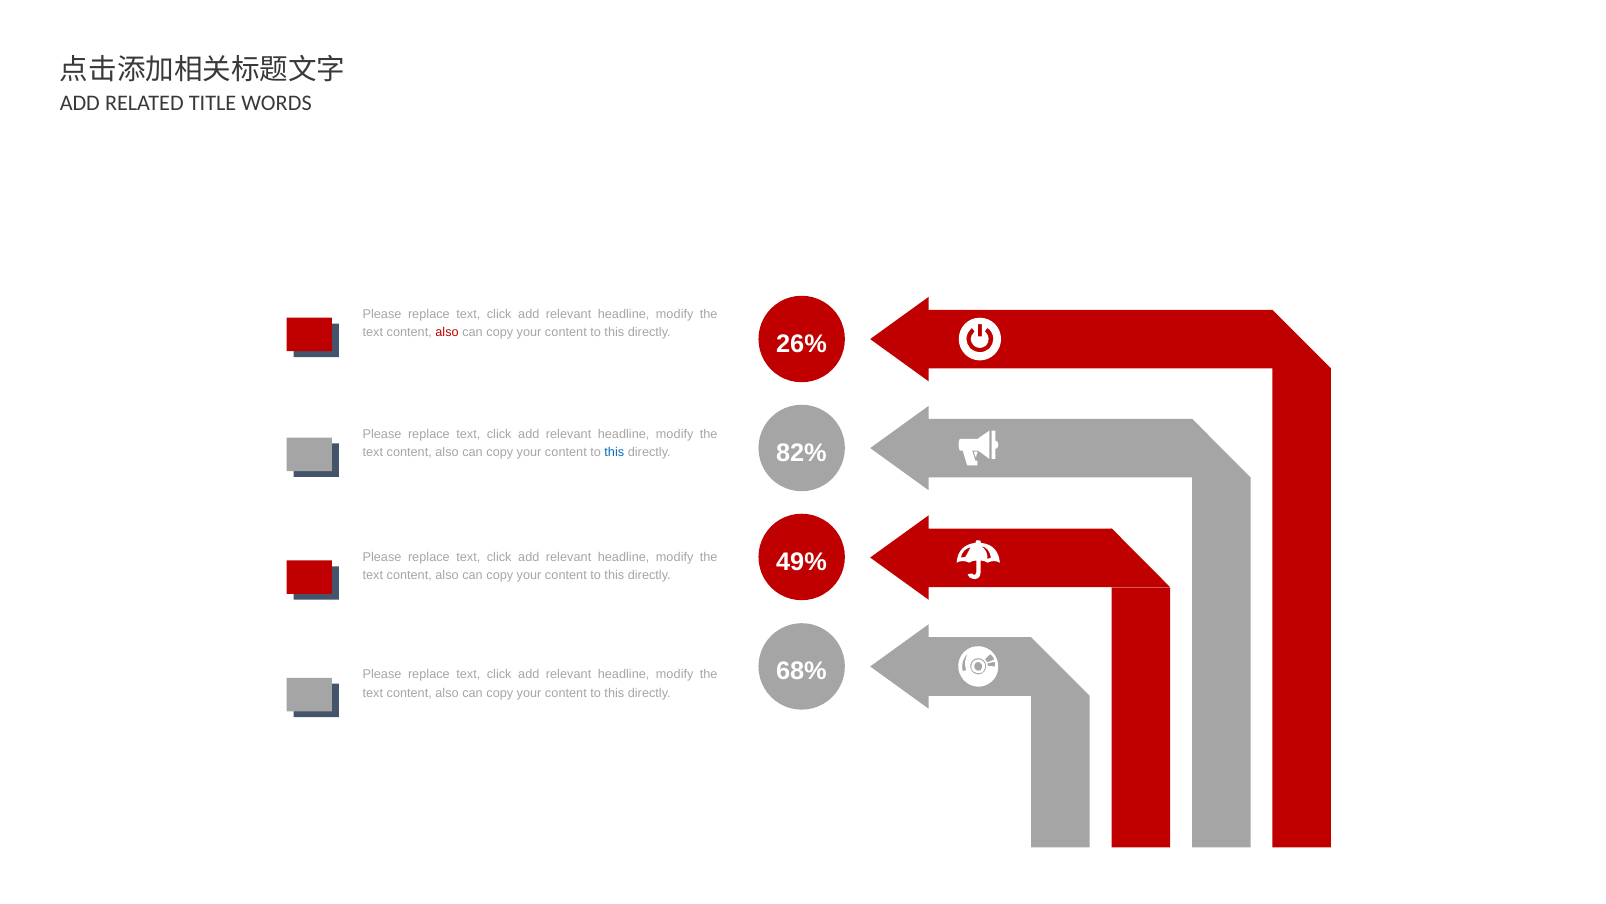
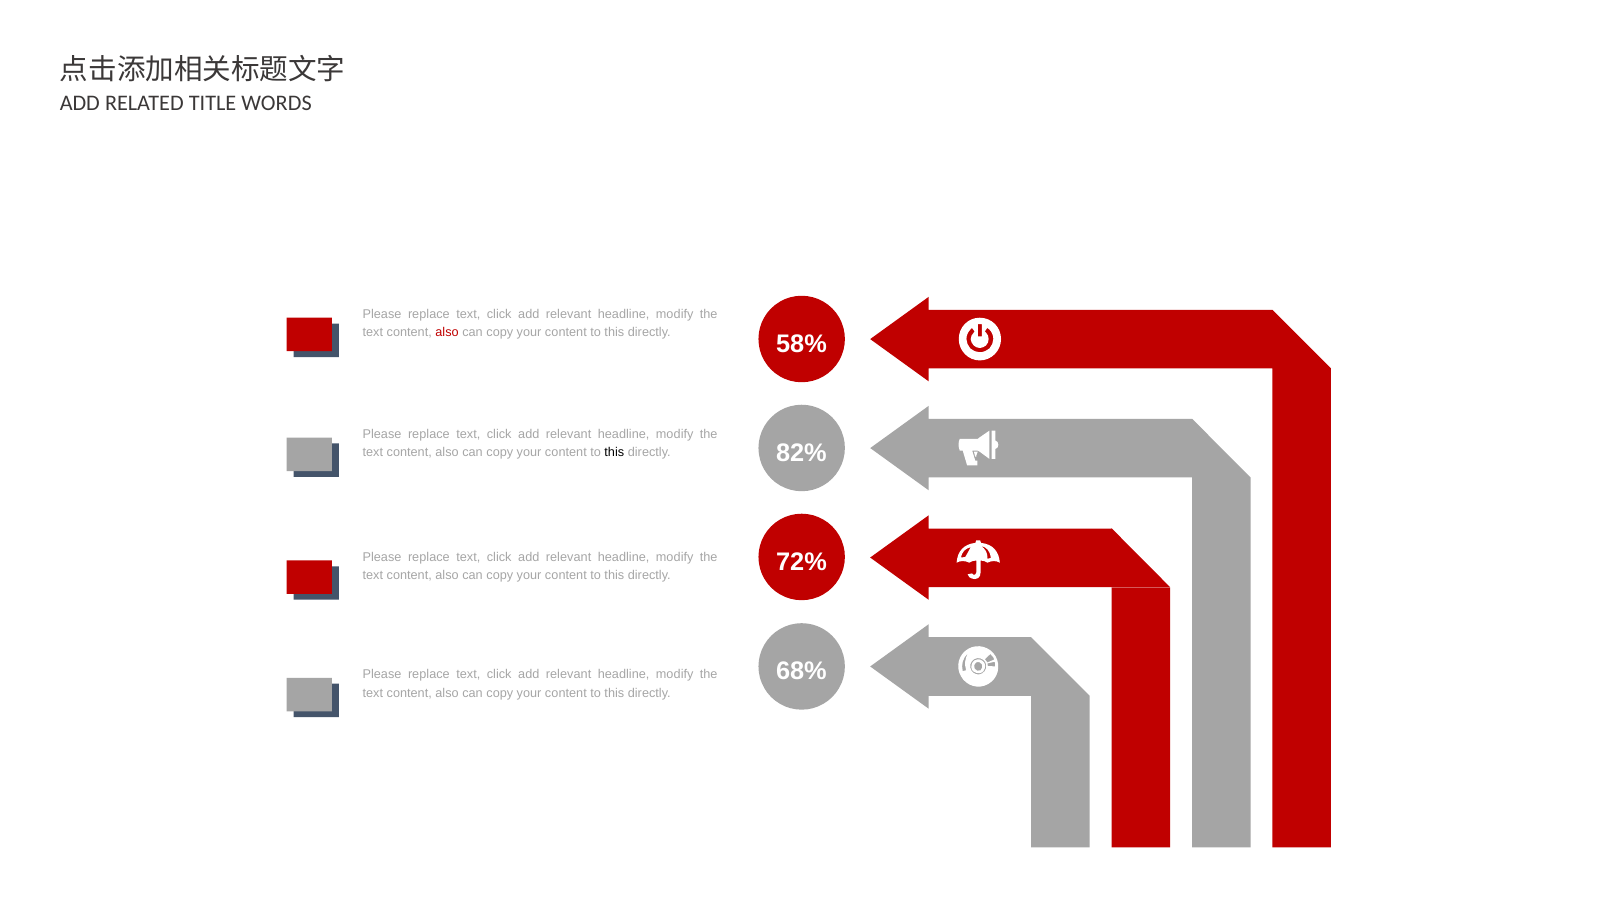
26%: 26% -> 58%
this at (614, 452) colour: blue -> black
49%: 49% -> 72%
